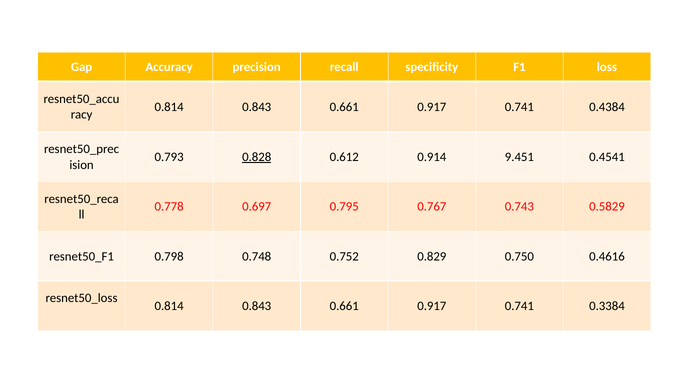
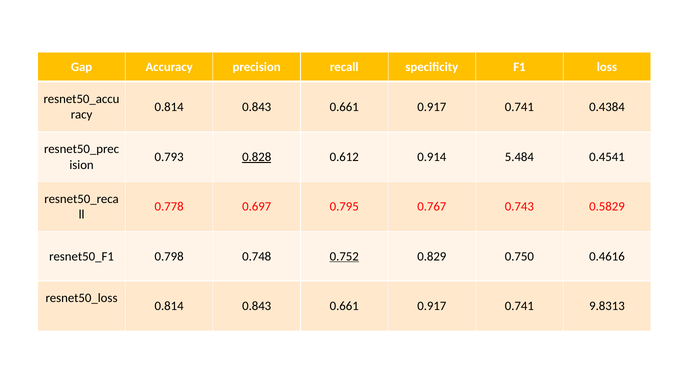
9.451: 9.451 -> 5.484
0.752 underline: none -> present
0.3384: 0.3384 -> 9.8313
